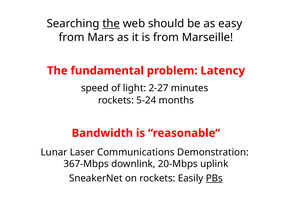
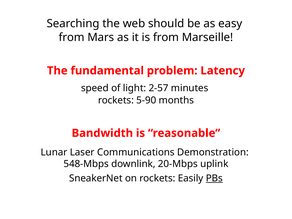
the at (111, 24) underline: present -> none
2-27: 2-27 -> 2-57
5-24: 5-24 -> 5-90
367-Mbps: 367-Mbps -> 548-Mbps
